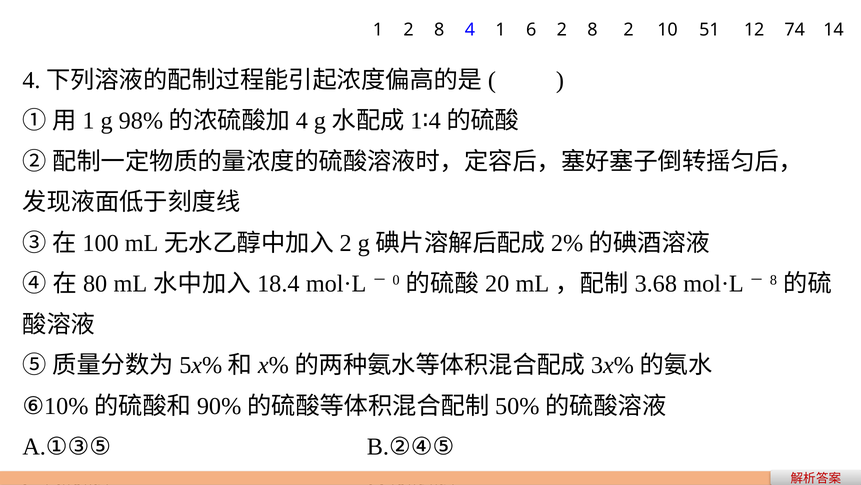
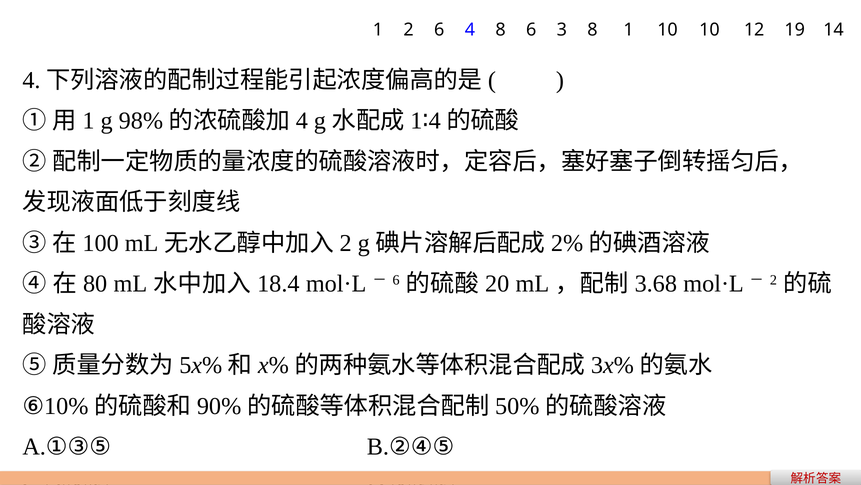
1 2 8: 8 -> 6
4 1: 1 -> 8
6 2: 2 -> 3
8 2: 2 -> 1
10 51: 51 -> 10
74: 74 -> 19
0 at (396, 280): 0 -> 6
8 at (773, 280): 8 -> 2
